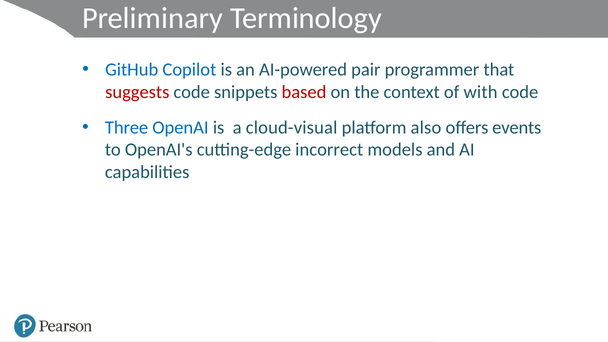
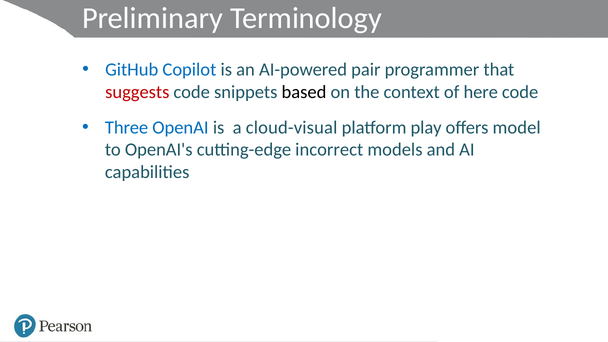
based colour: red -> black
with: with -> here
also: also -> play
events: events -> model
